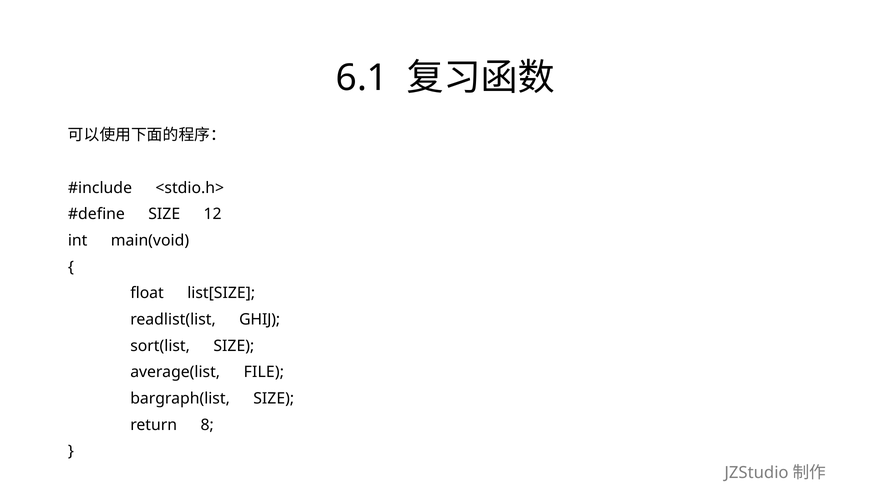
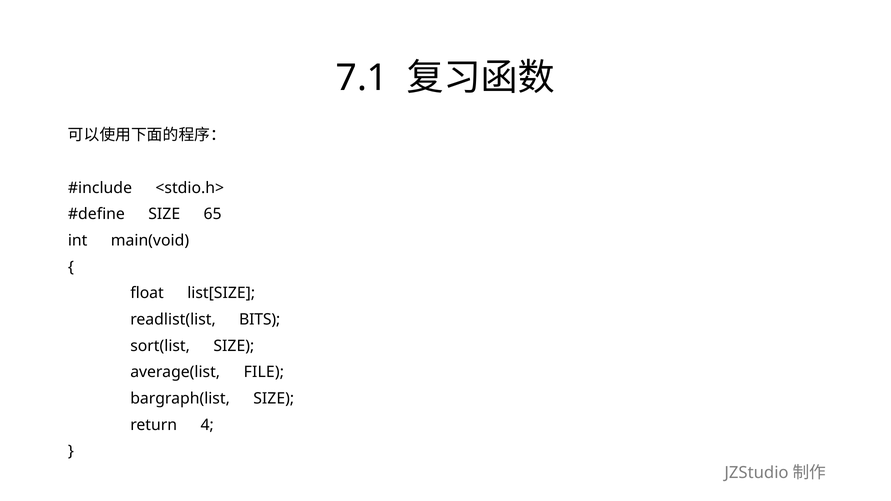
6.1: 6.1 -> 7.1
12: 12 -> 65
GHIJ: GHIJ -> BITS
8: 8 -> 4
